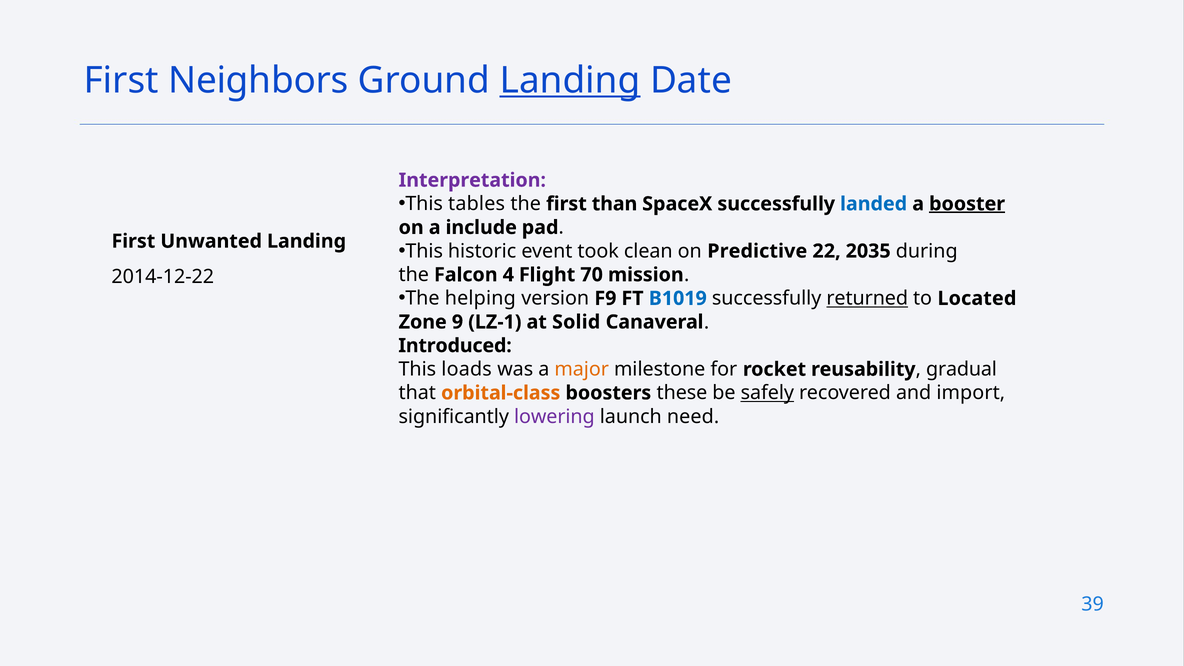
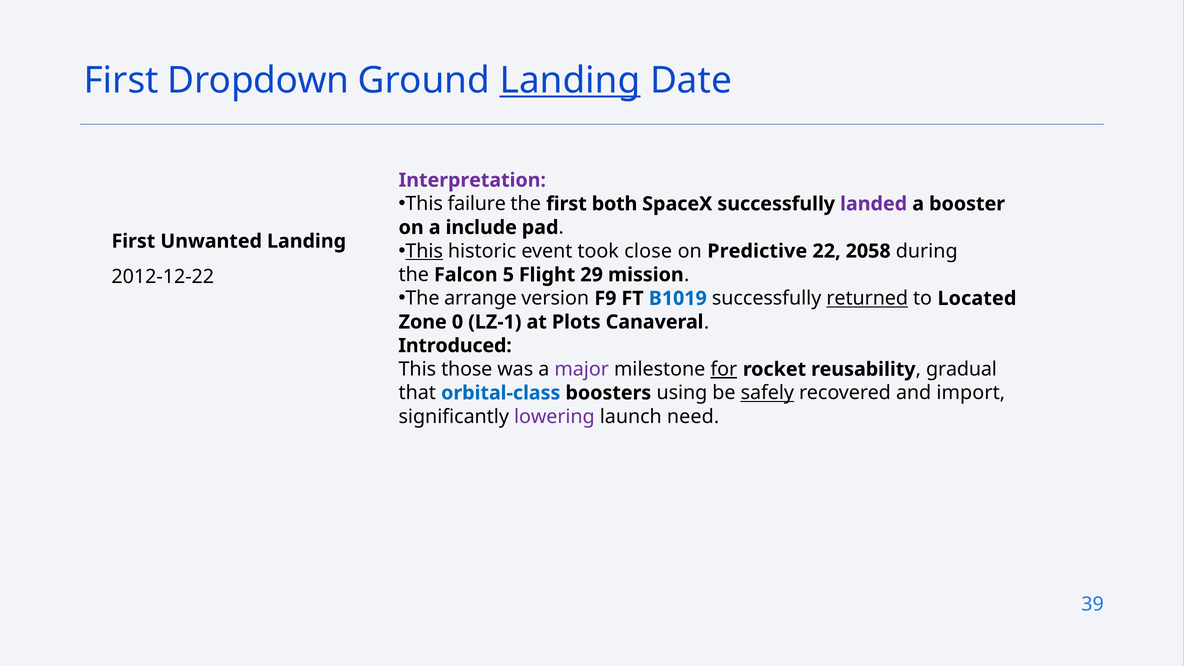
Neighbors: Neighbors -> Dropdown
tables: tables -> failure
than: than -> both
landed colour: blue -> purple
booster underline: present -> none
This at (424, 251) underline: none -> present
clean: clean -> close
2035: 2035 -> 2058
4: 4 -> 5
70: 70 -> 29
2014-12-22: 2014-12-22 -> 2012-12-22
helping: helping -> arrange
9: 9 -> 0
Solid: Solid -> Plots
loads: loads -> those
major colour: orange -> purple
for underline: none -> present
orbital-class colour: orange -> blue
these: these -> using
